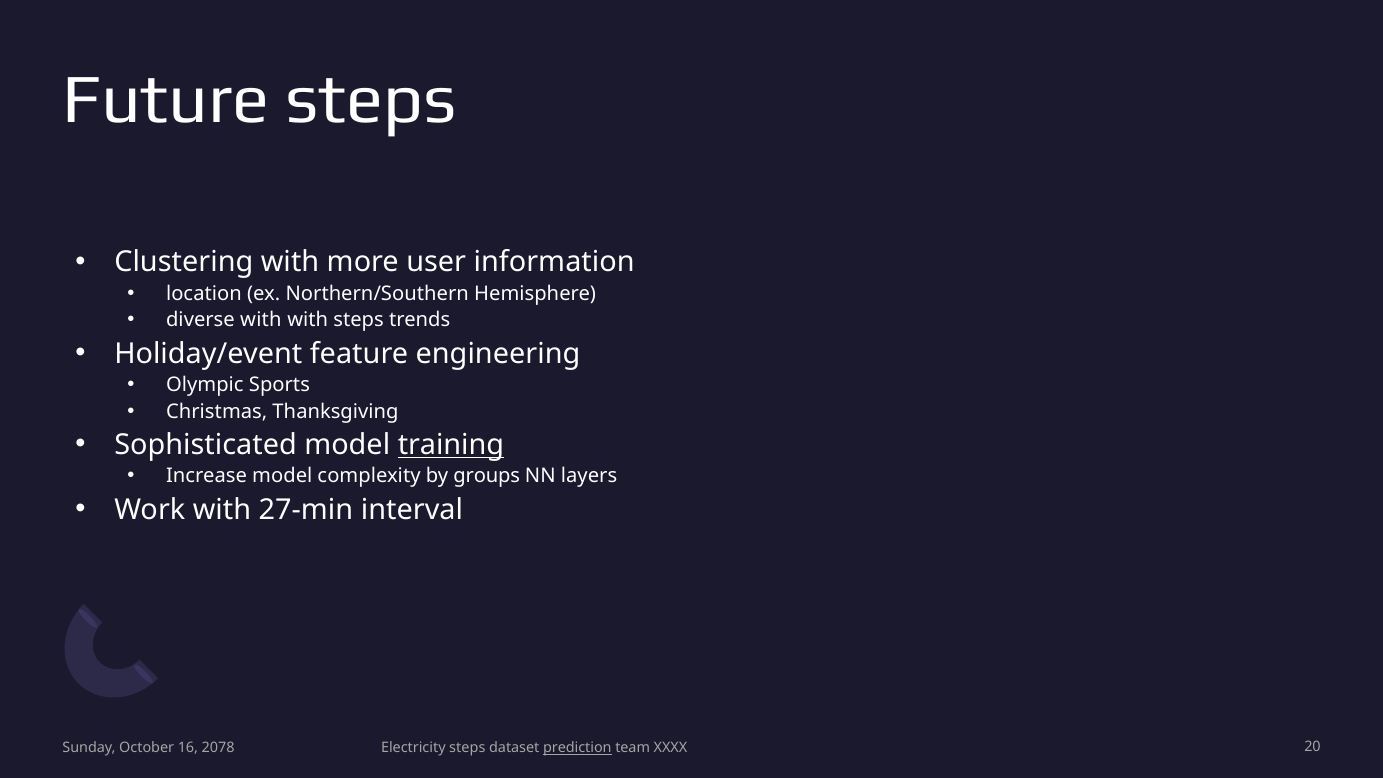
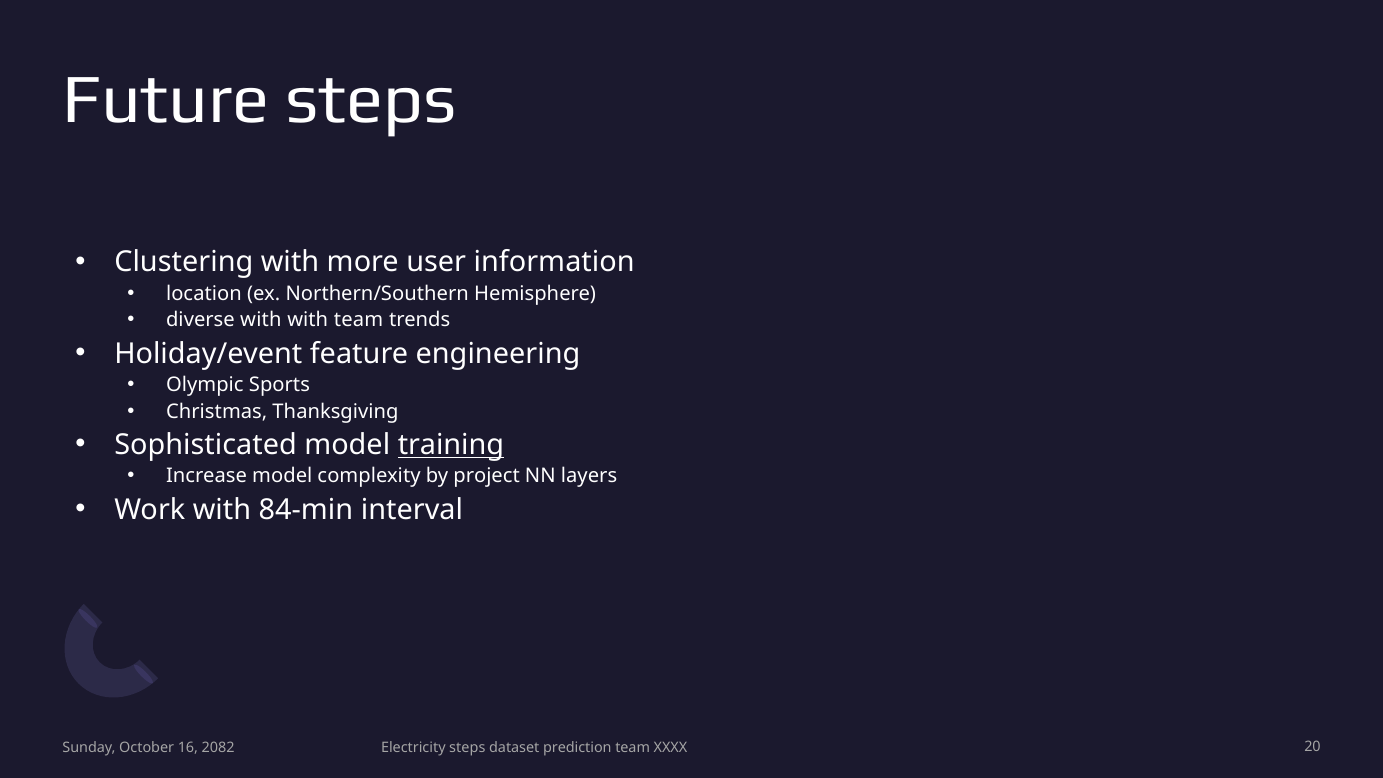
with steps: steps -> team
groups: groups -> project
27-min: 27-min -> 84-min
2078: 2078 -> 2082
prediction underline: present -> none
